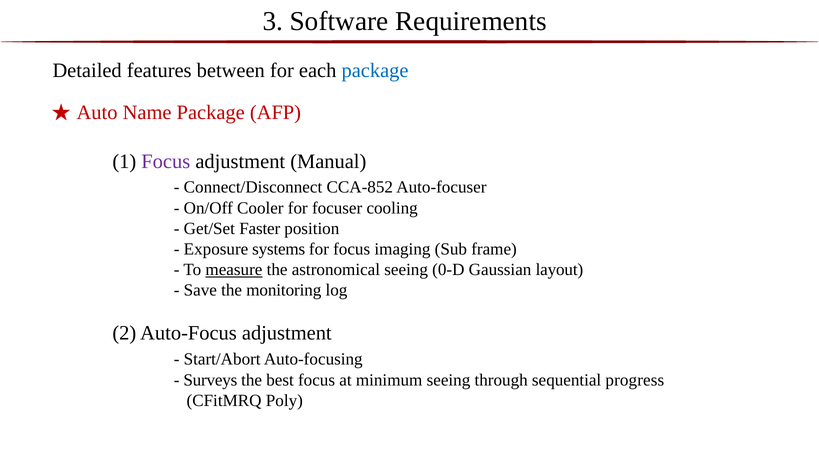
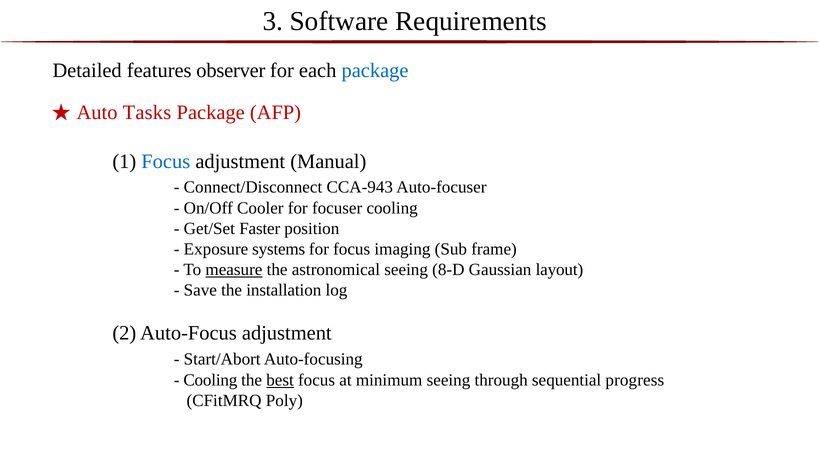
between: between -> observer
Name: Name -> Tasks
Focus at (166, 162) colour: purple -> blue
CCA-852: CCA-852 -> CCA-943
0-D: 0-D -> 8-D
monitoring: monitoring -> installation
Surveys at (210, 381): Surveys -> Cooling
best underline: none -> present
